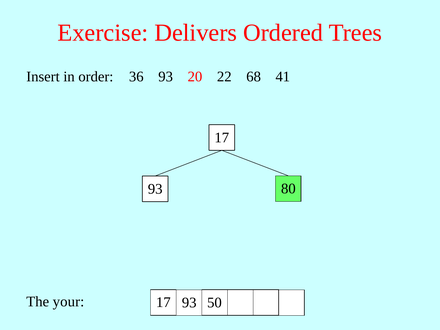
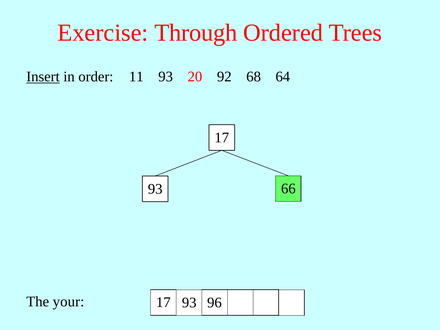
Delivers: Delivers -> Through
Insert underline: none -> present
36: 36 -> 11
22: 22 -> 92
41: 41 -> 64
80: 80 -> 66
50: 50 -> 96
